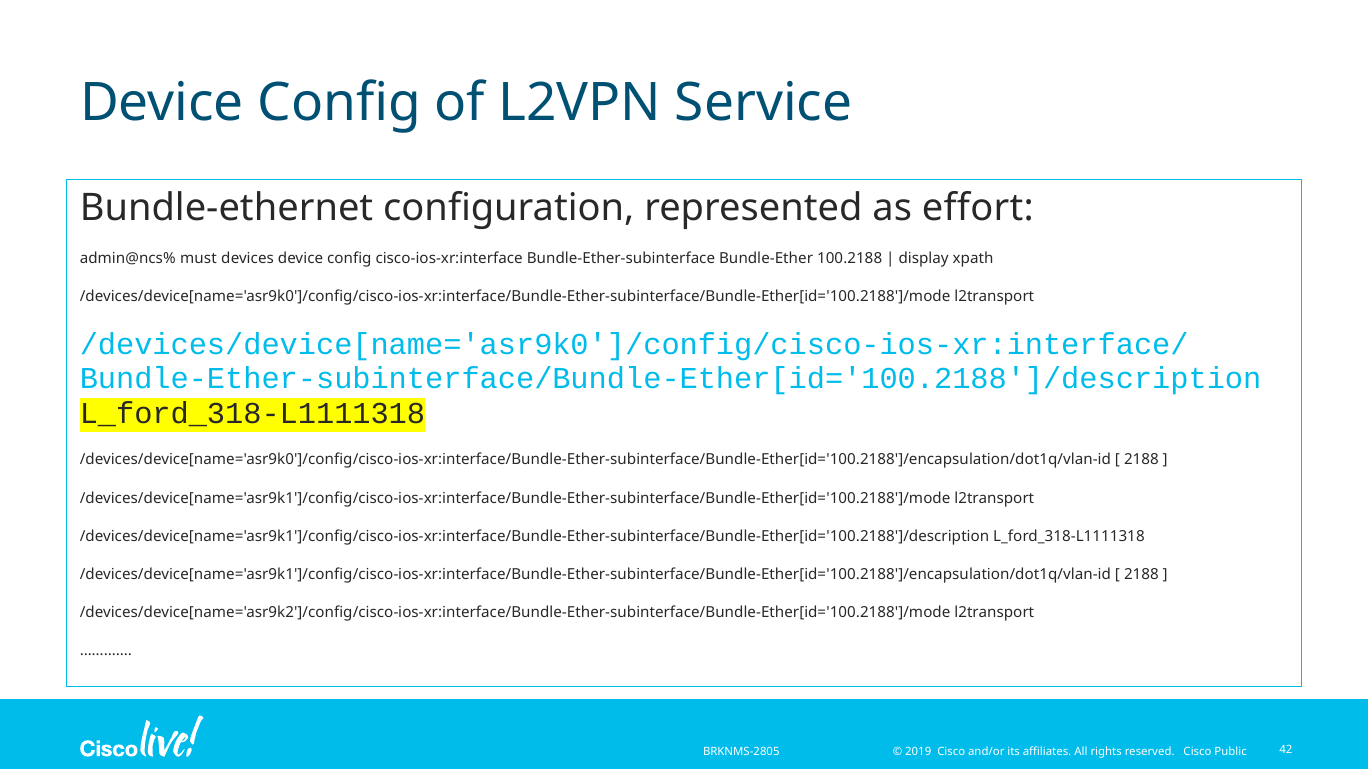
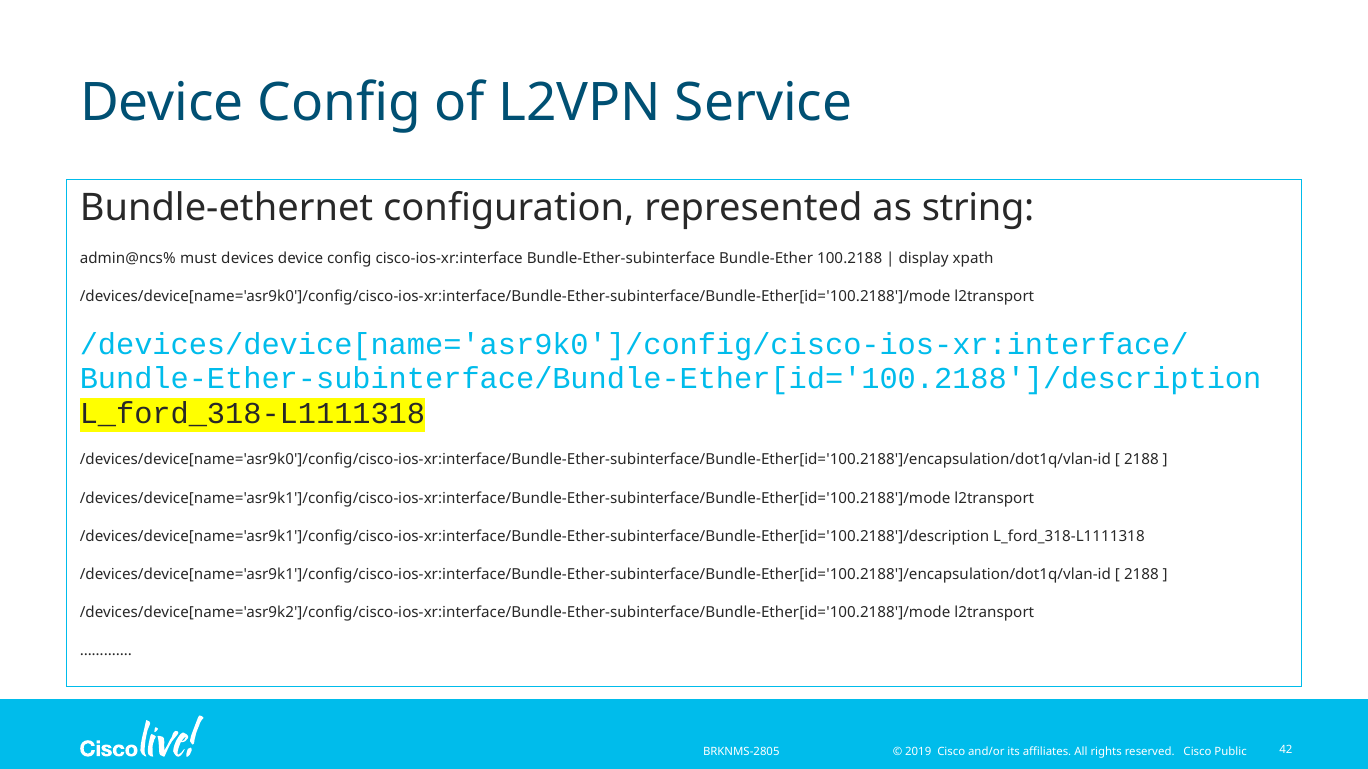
effort: effort -> string
